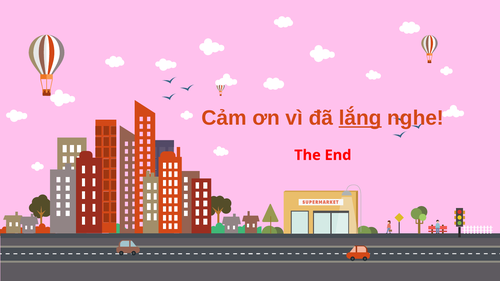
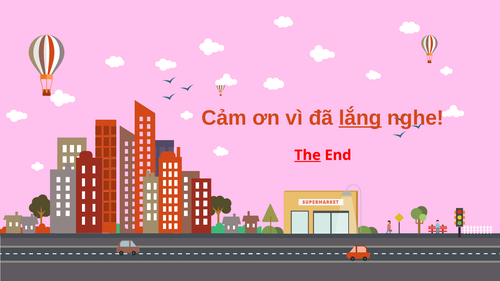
The underline: none -> present
